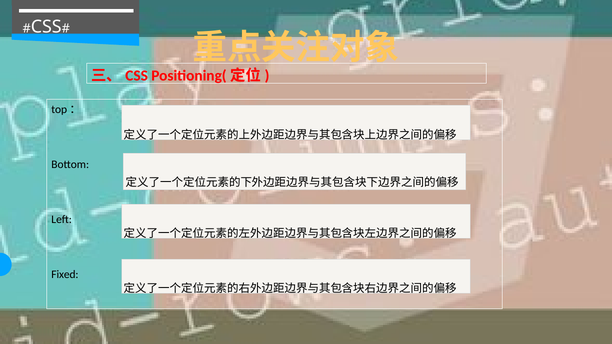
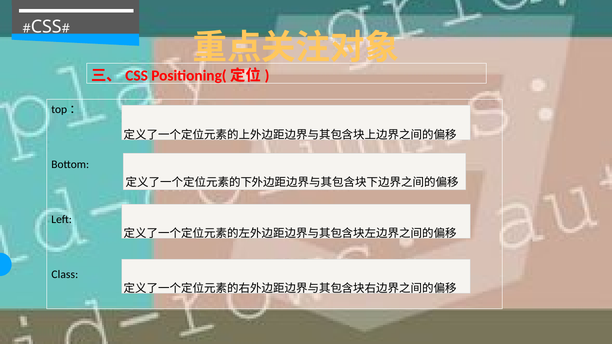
Fixed: Fixed -> Class
